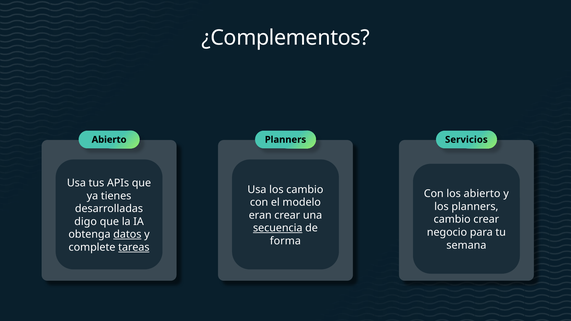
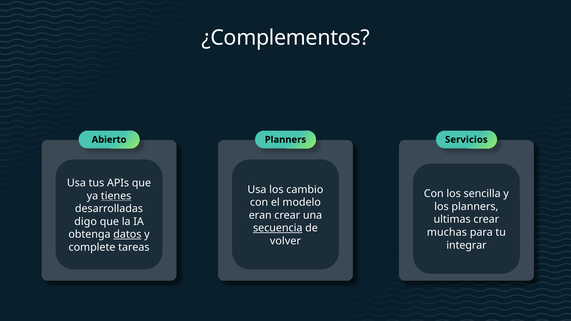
los abierto: abierto -> sencilla
tienes underline: none -> present
cambio at (452, 220): cambio -> ultimas
negocio: negocio -> muchas
forma: forma -> volver
semana: semana -> integrar
tareas underline: present -> none
